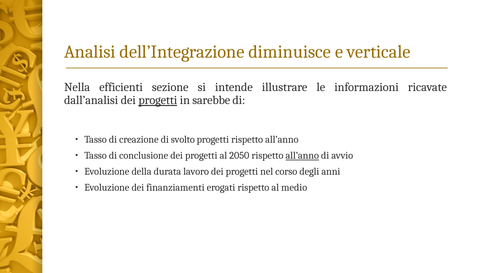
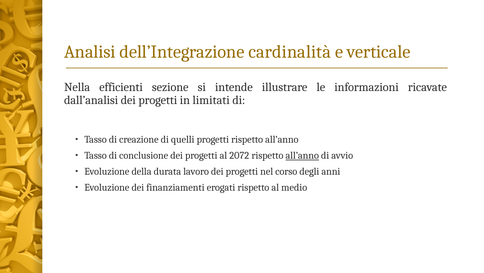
diminuisce: diminuisce -> cardinalità
progetti at (158, 100) underline: present -> none
sarebbe: sarebbe -> limitati
svolto: svolto -> quelli
2050: 2050 -> 2072
